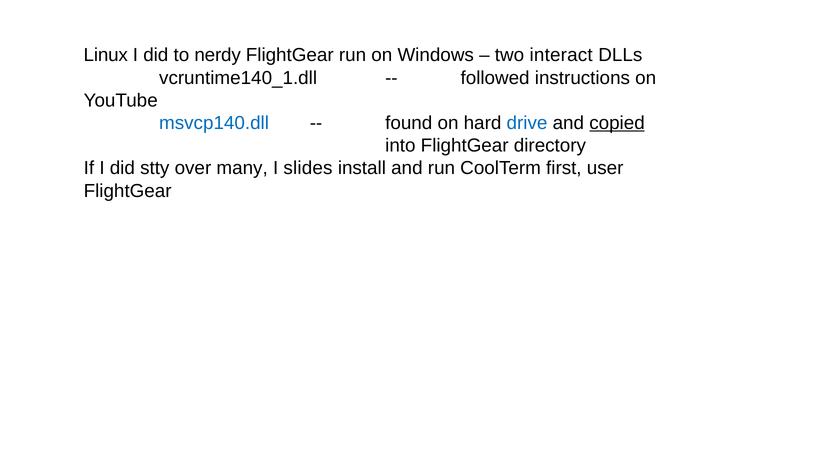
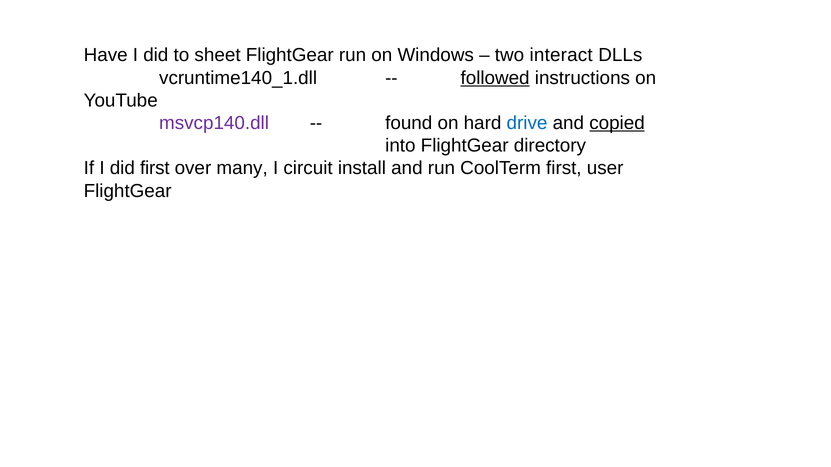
Linux: Linux -> Have
nerdy: nerdy -> sheet
followed underline: none -> present
msvcp140.dll colour: blue -> purple
did stty: stty -> first
slides: slides -> circuit
